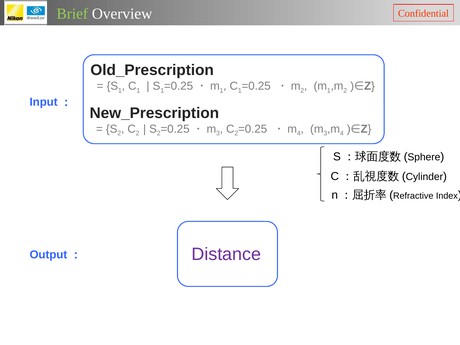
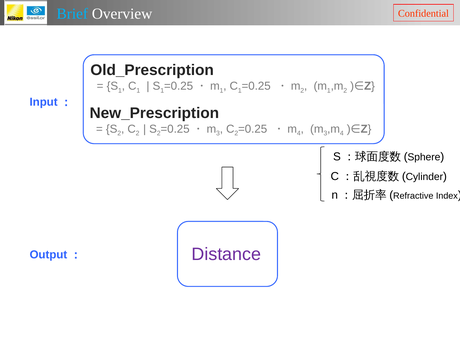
Brief colour: light green -> light blue
